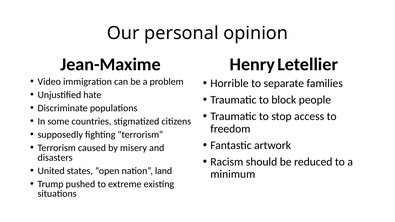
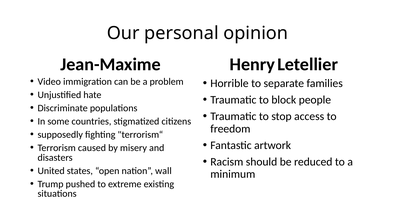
land: land -> wall
